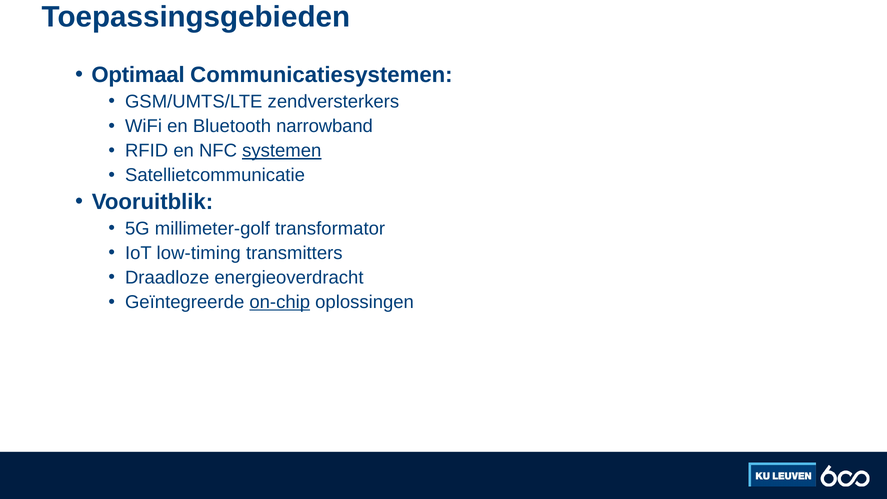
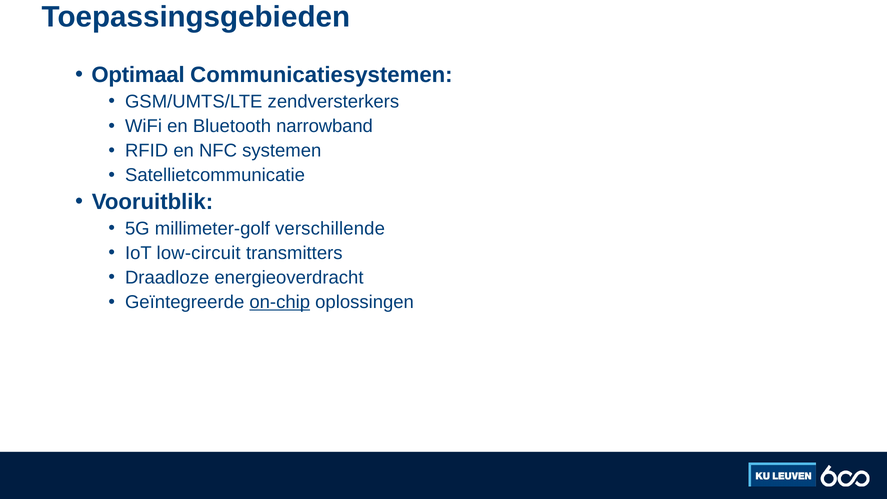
systemen underline: present -> none
transformator: transformator -> verschillende
low-timing: low-timing -> low-circuit
